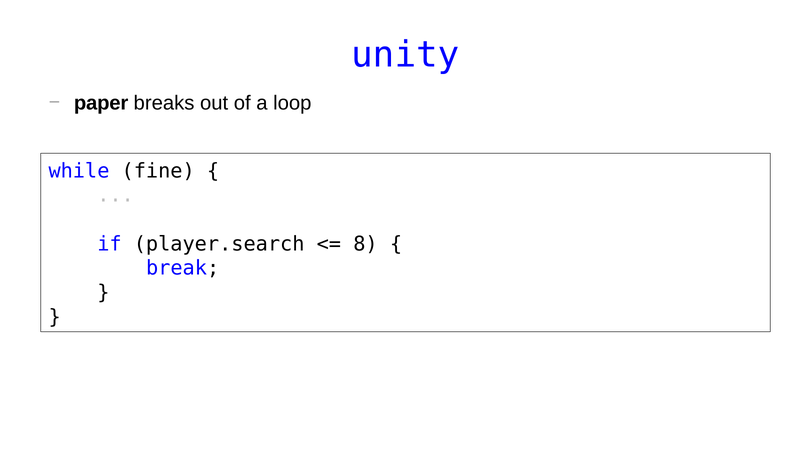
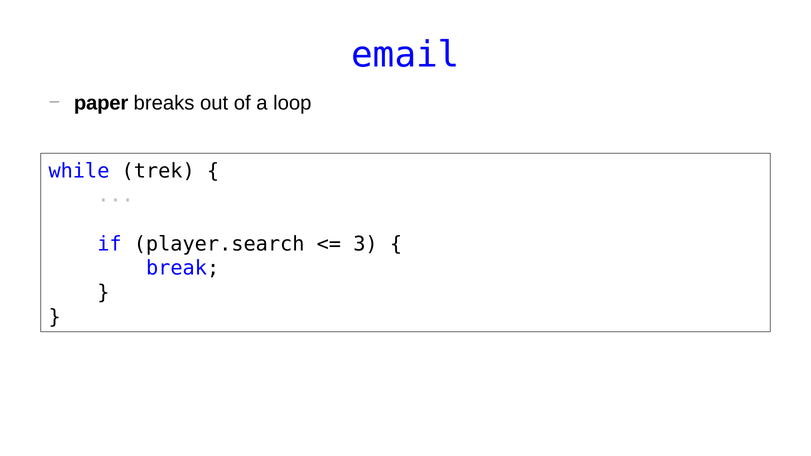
unity: unity -> email
fine: fine -> trek
8: 8 -> 3
